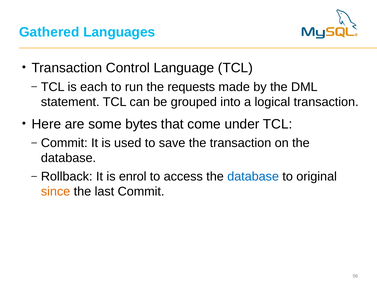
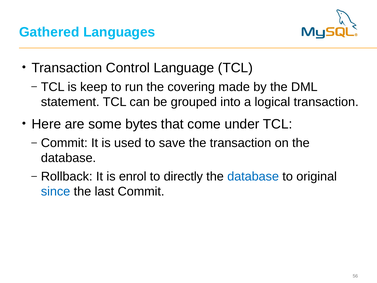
each: each -> keep
requests: requests -> covering
access: access -> directly
since colour: orange -> blue
